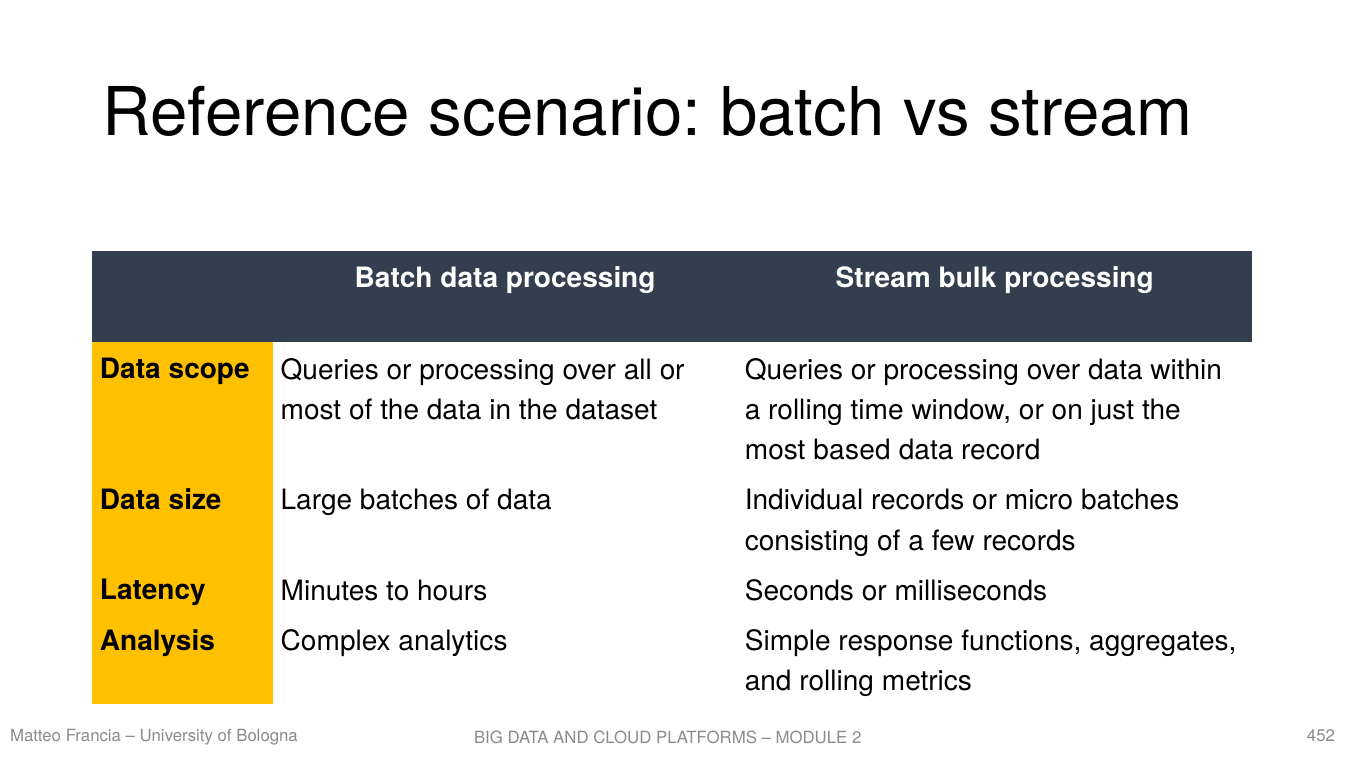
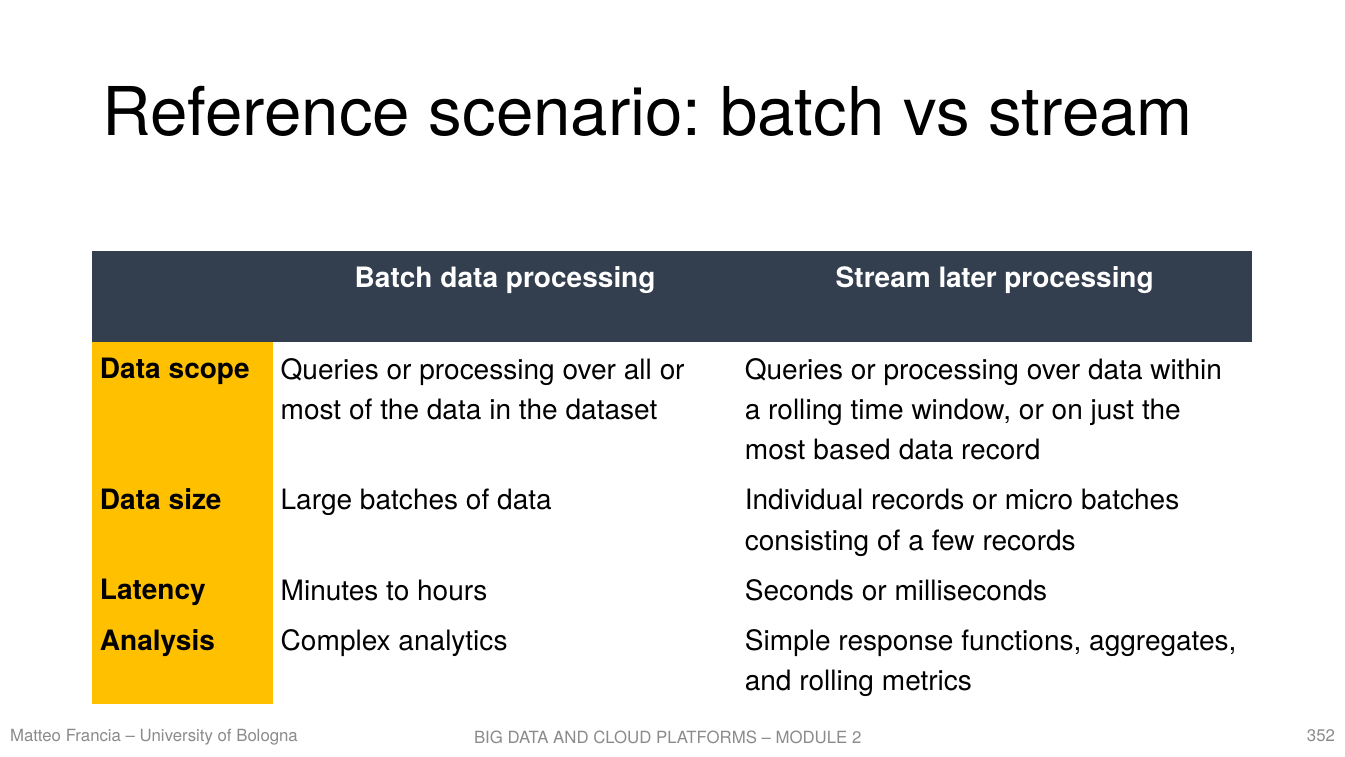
bulk: bulk -> later
452: 452 -> 352
